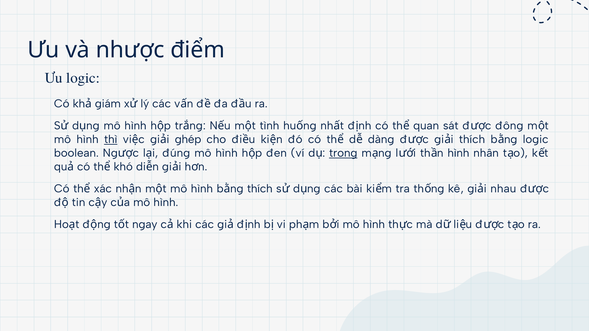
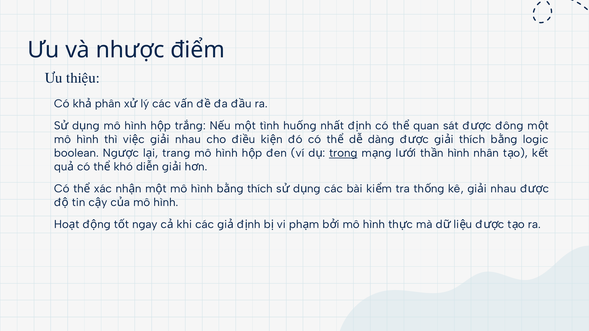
Ưu logic: logic -> thiệu
giám: giám -> phân
thì underline: present -> none
ghép at (188, 140): ghép -> nhau
đúng: đúng -> trang
